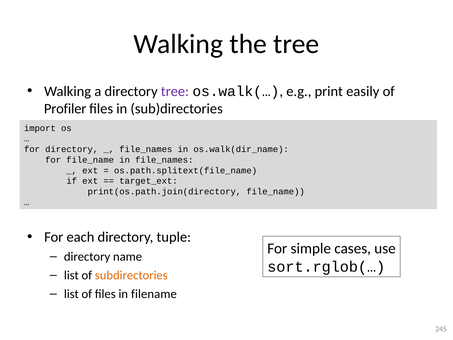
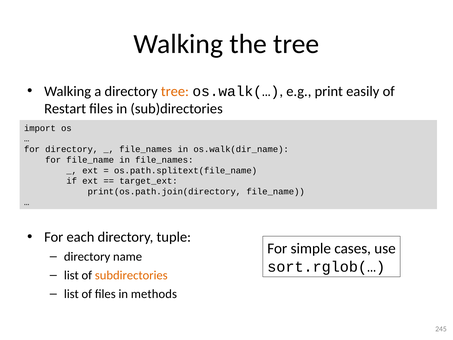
tree at (175, 91) colour: purple -> orange
Profiler: Profiler -> Restart
filename: filename -> methods
